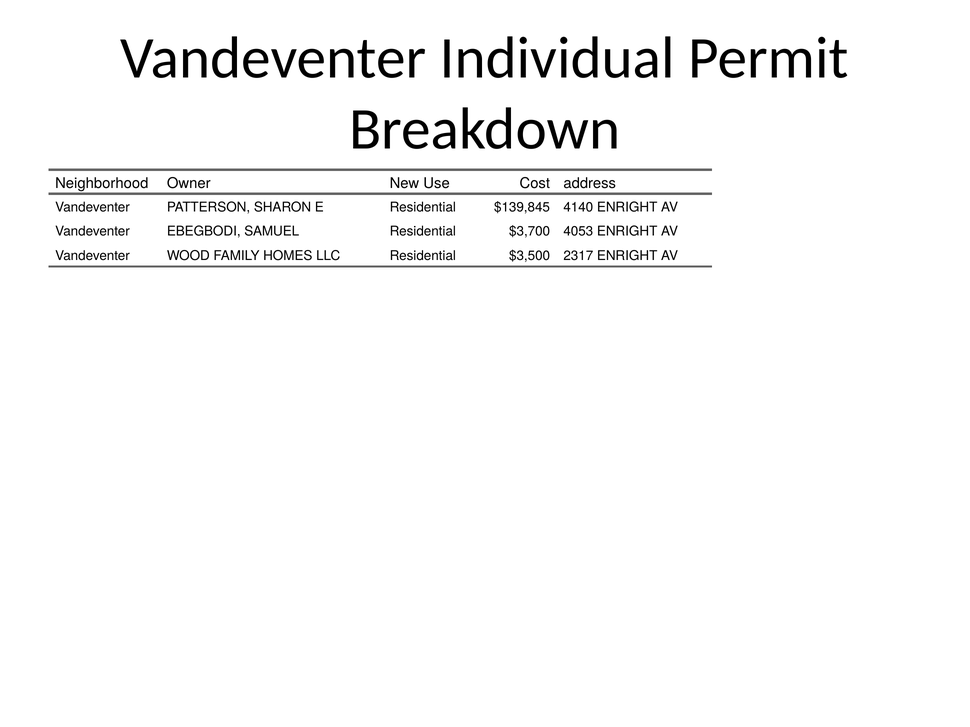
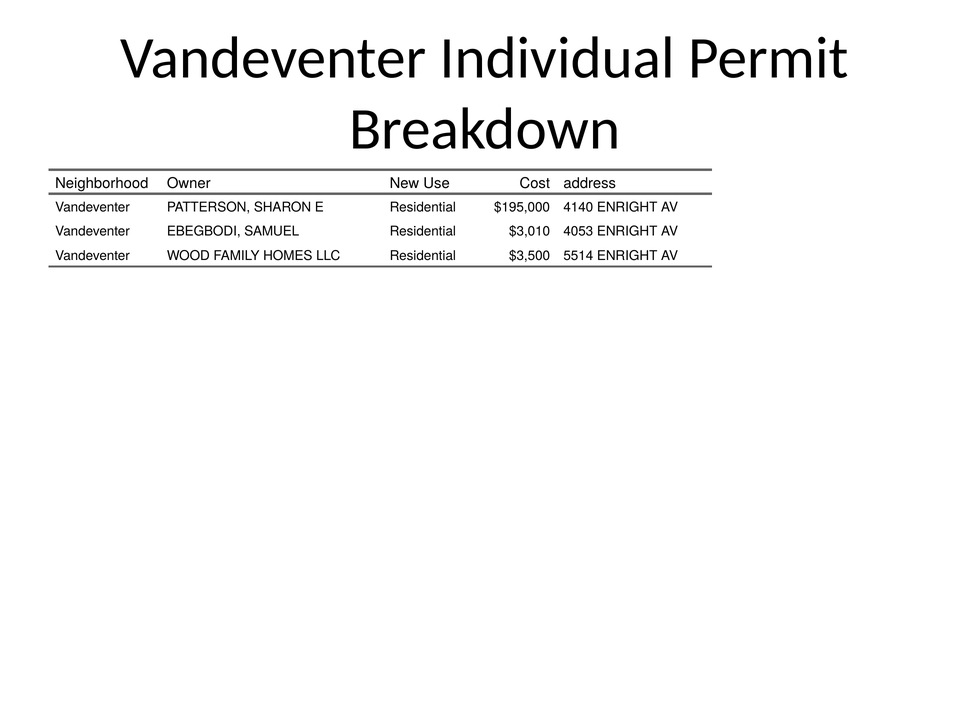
$139,845: $139,845 -> $195,000
$3,700: $3,700 -> $3,010
2317: 2317 -> 5514
